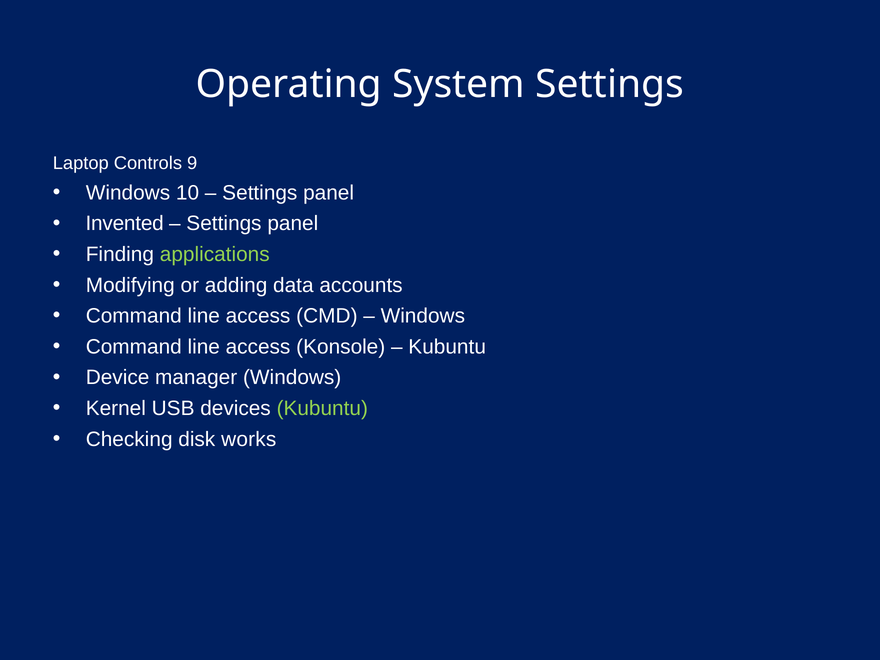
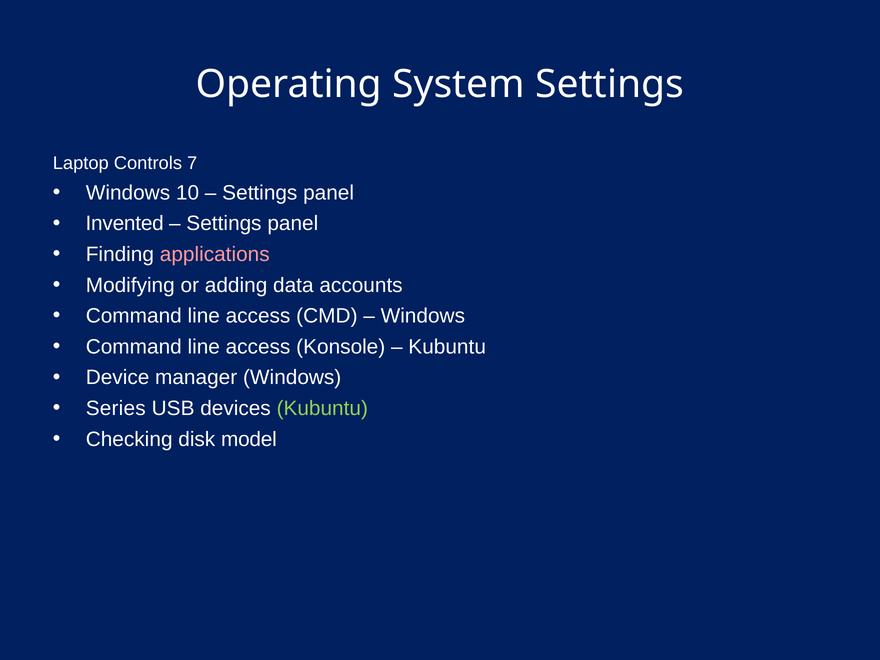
9: 9 -> 7
applications colour: light green -> pink
Kernel: Kernel -> Series
works: works -> model
